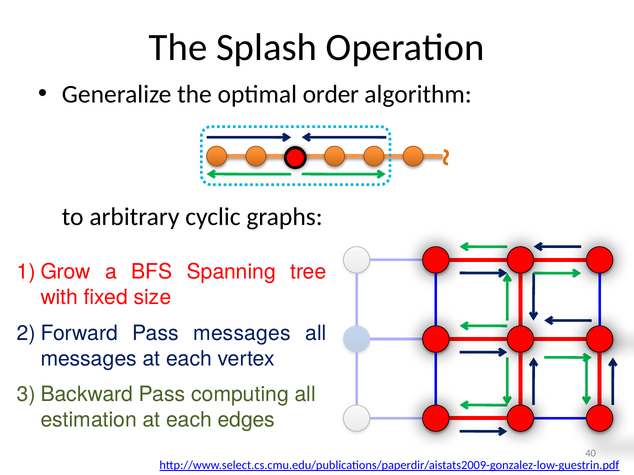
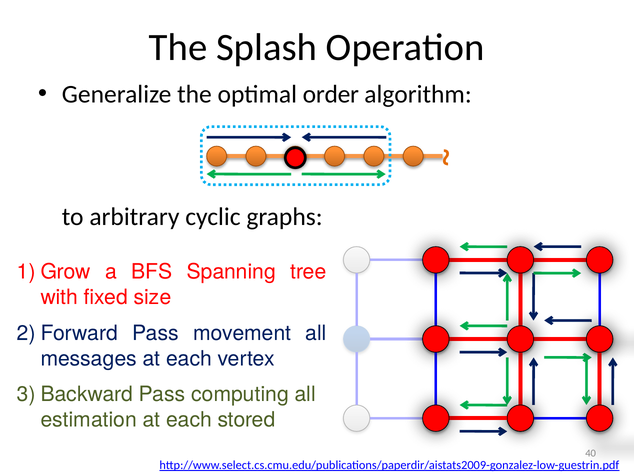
Pass messages: messages -> movement
edges: edges -> stored
